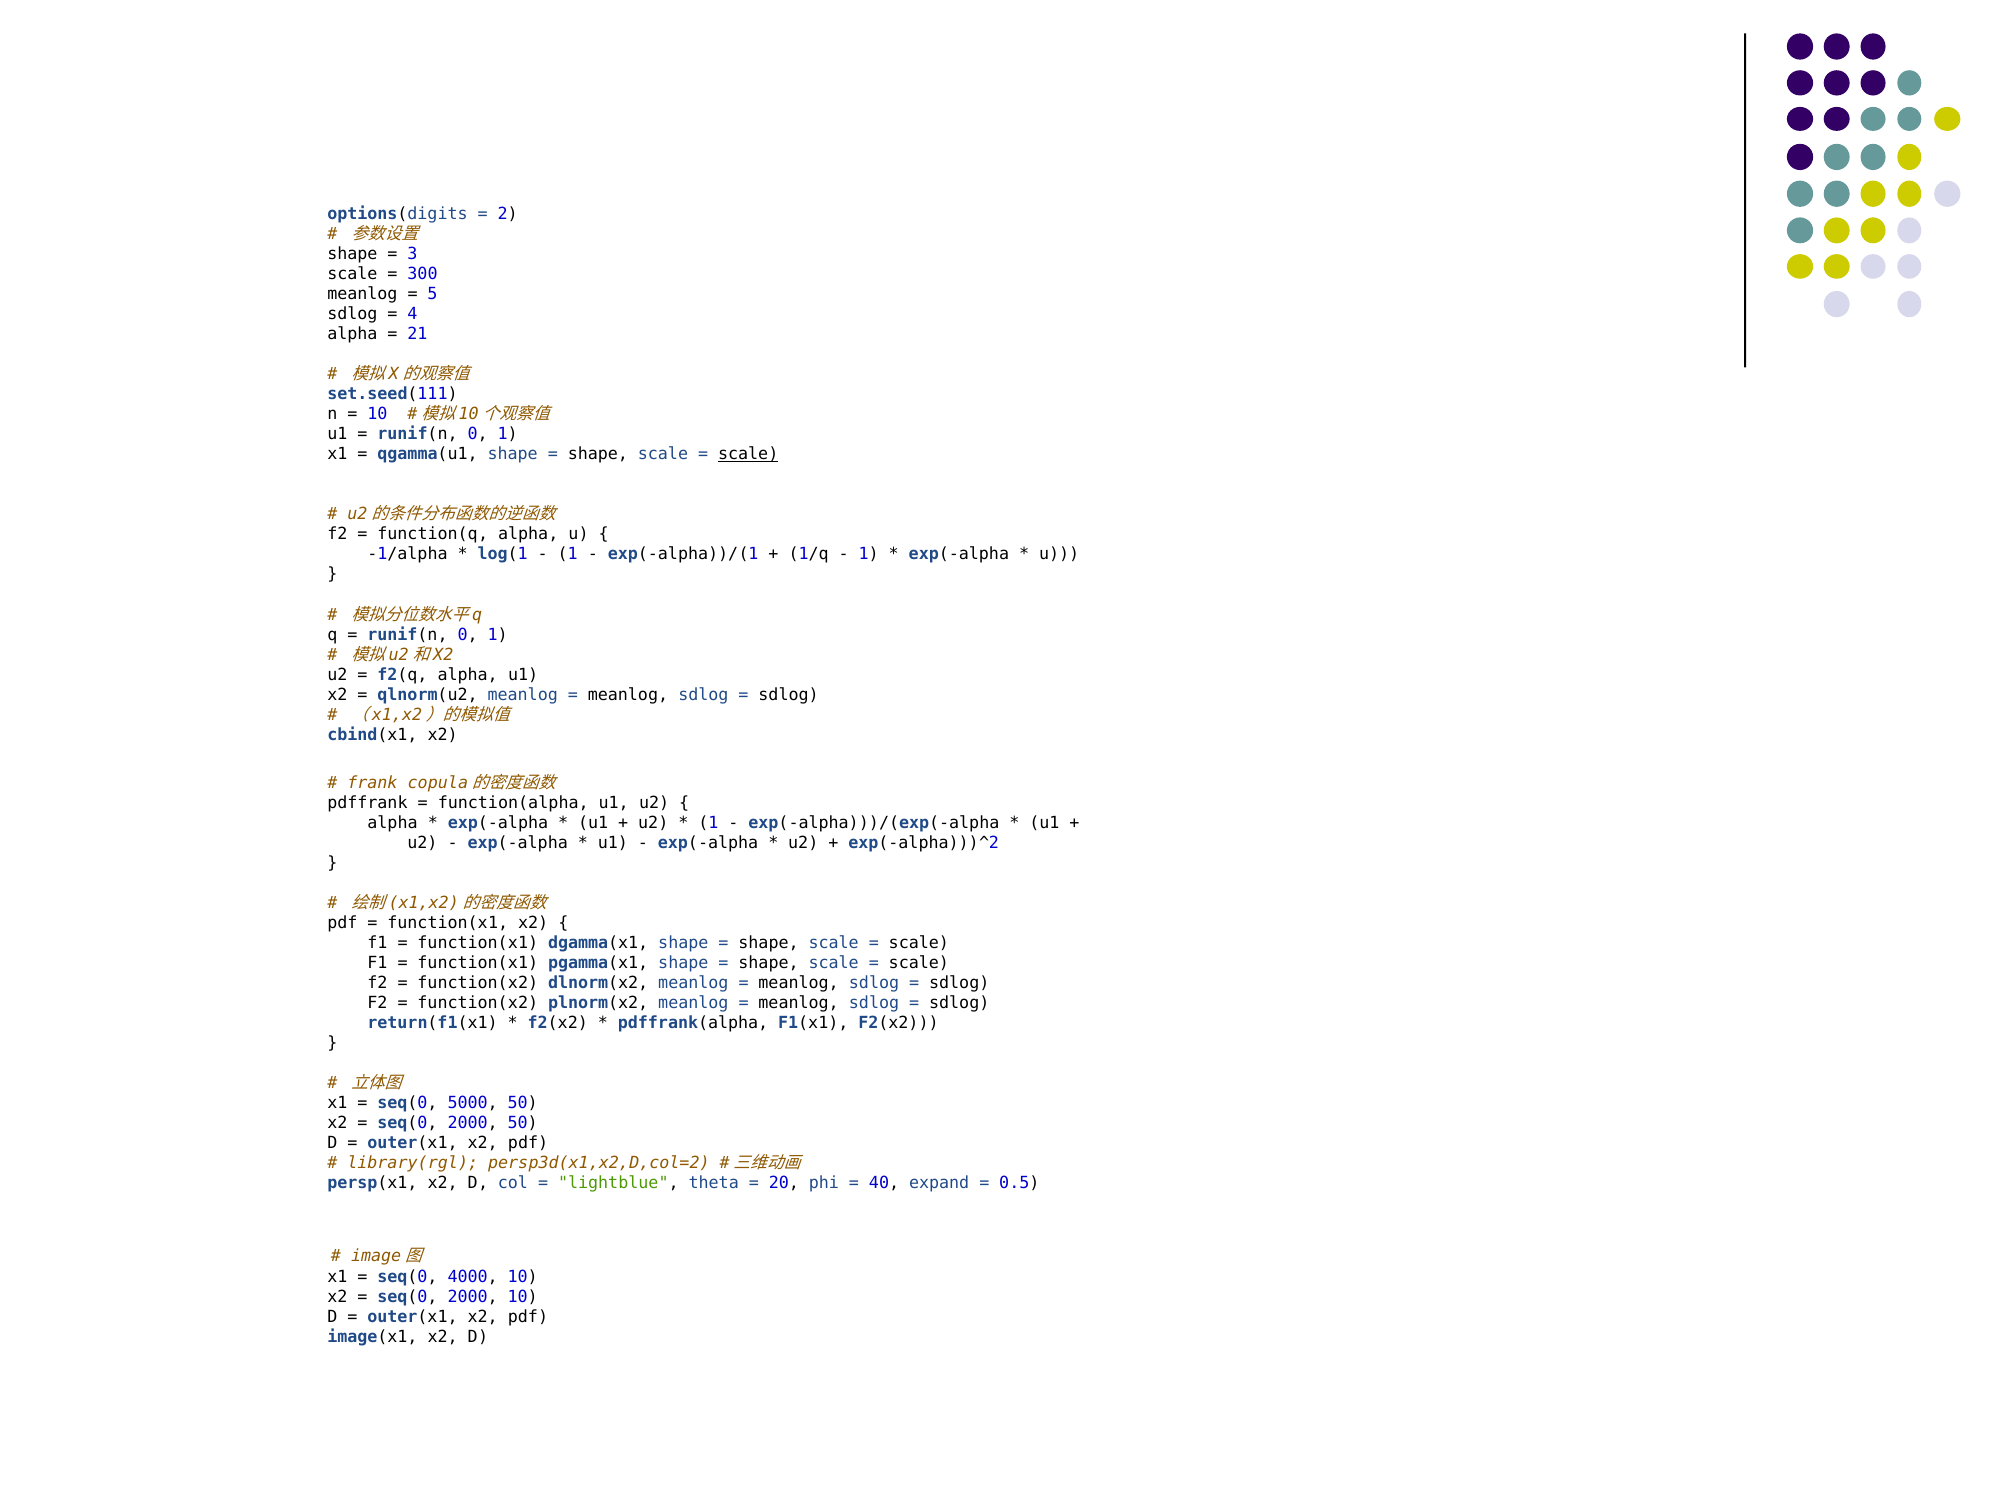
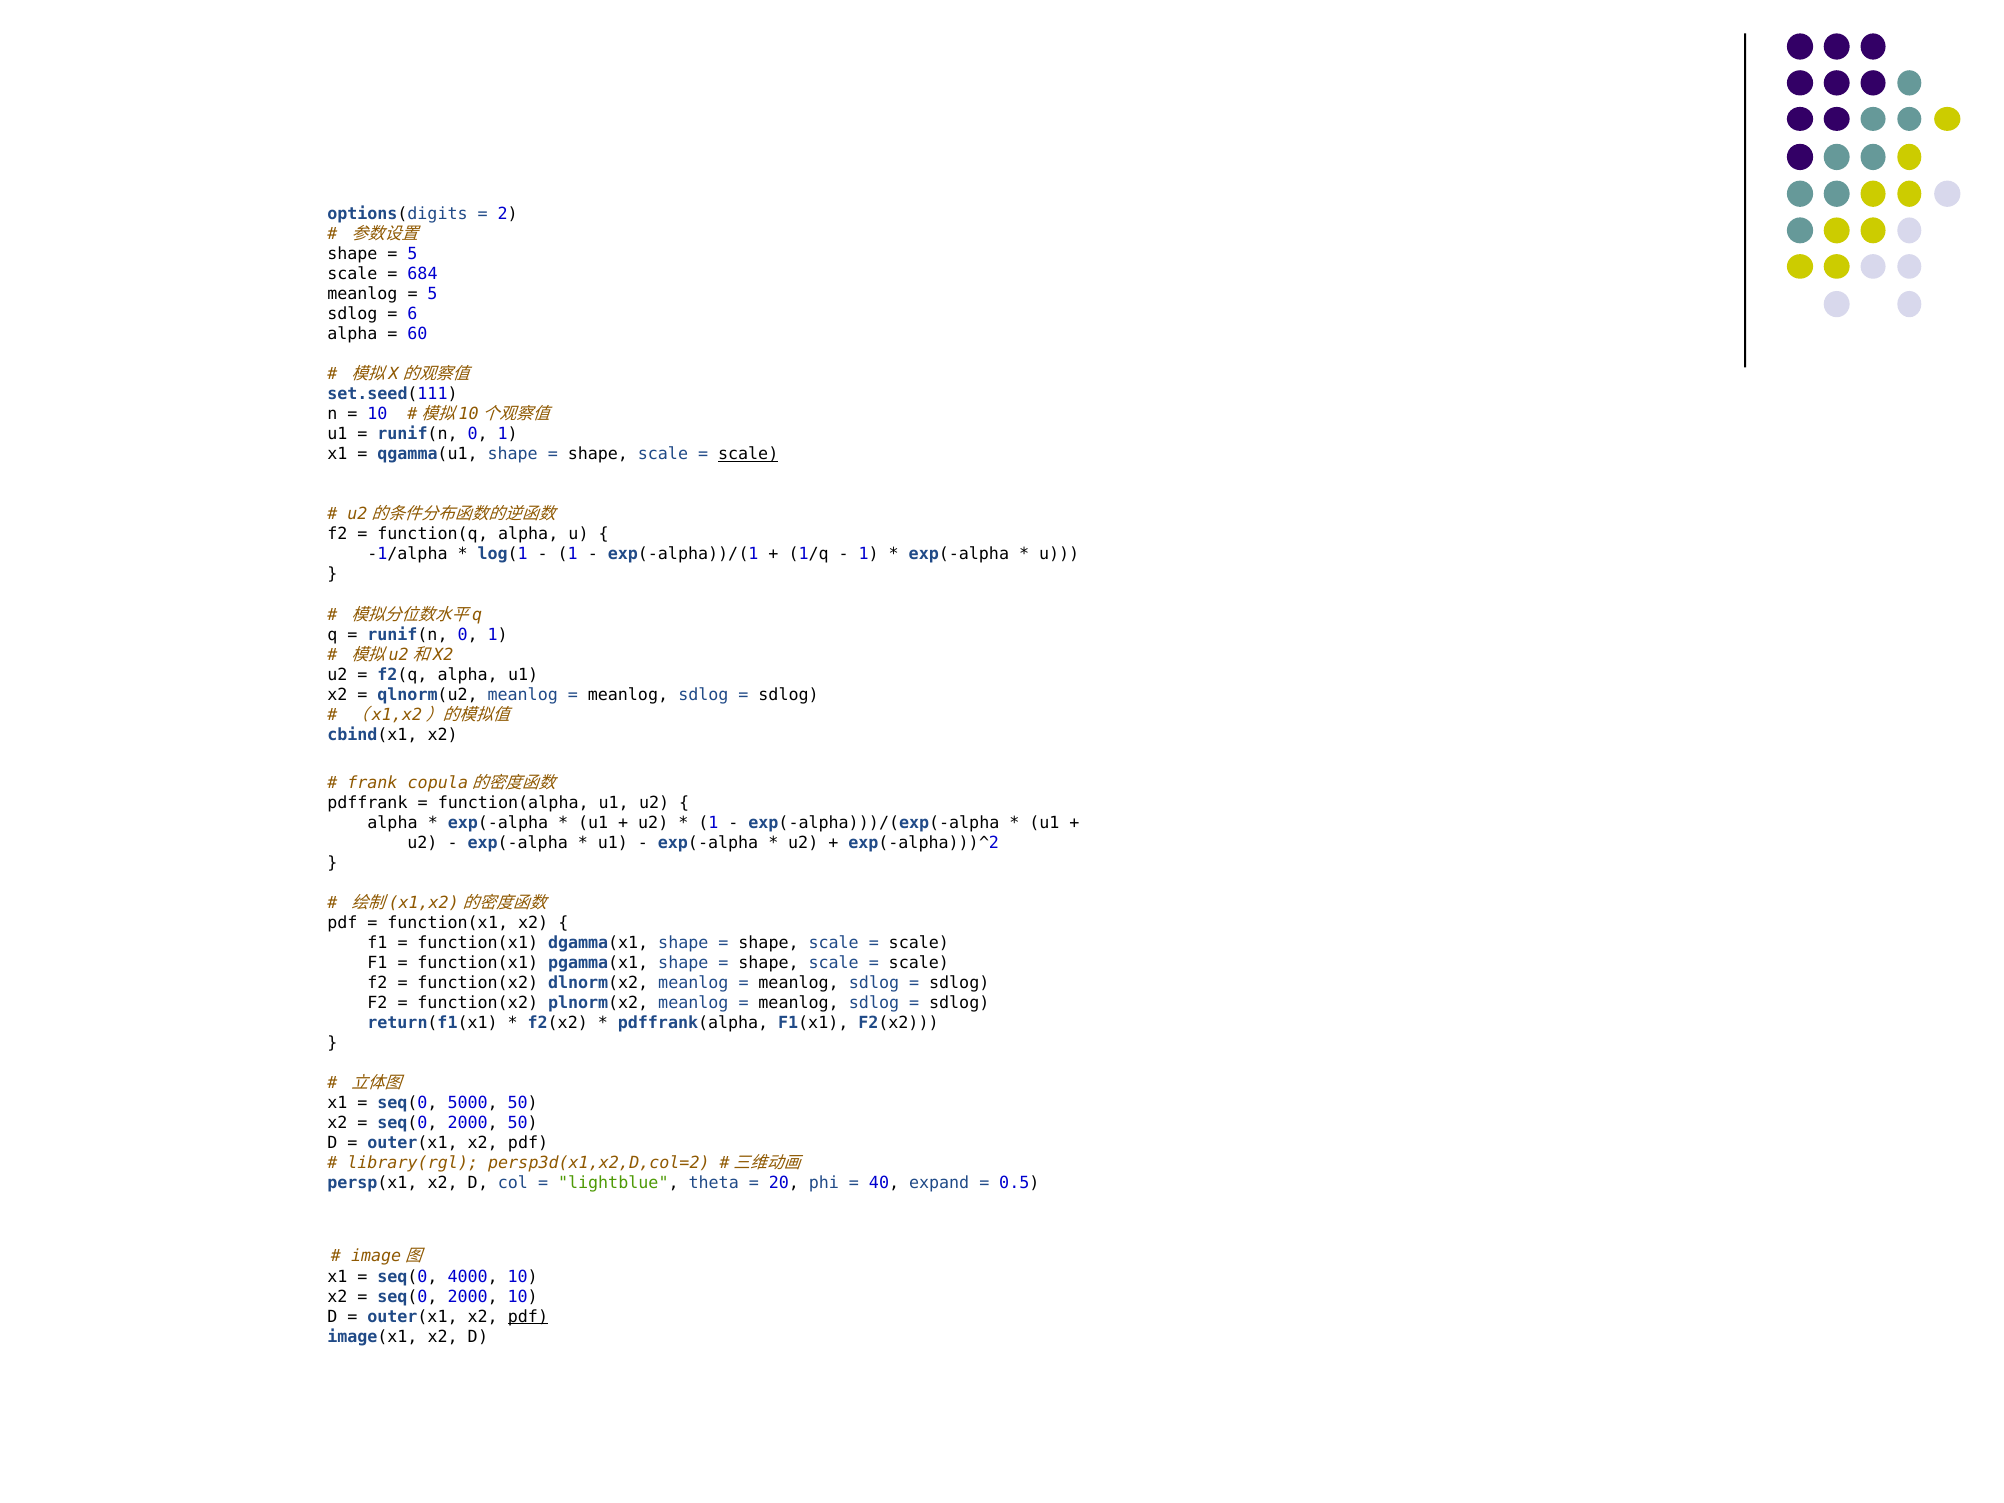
3 at (412, 254): 3 -> 5
300: 300 -> 684
4: 4 -> 6
21: 21 -> 60
pdf at (528, 1317) underline: none -> present
